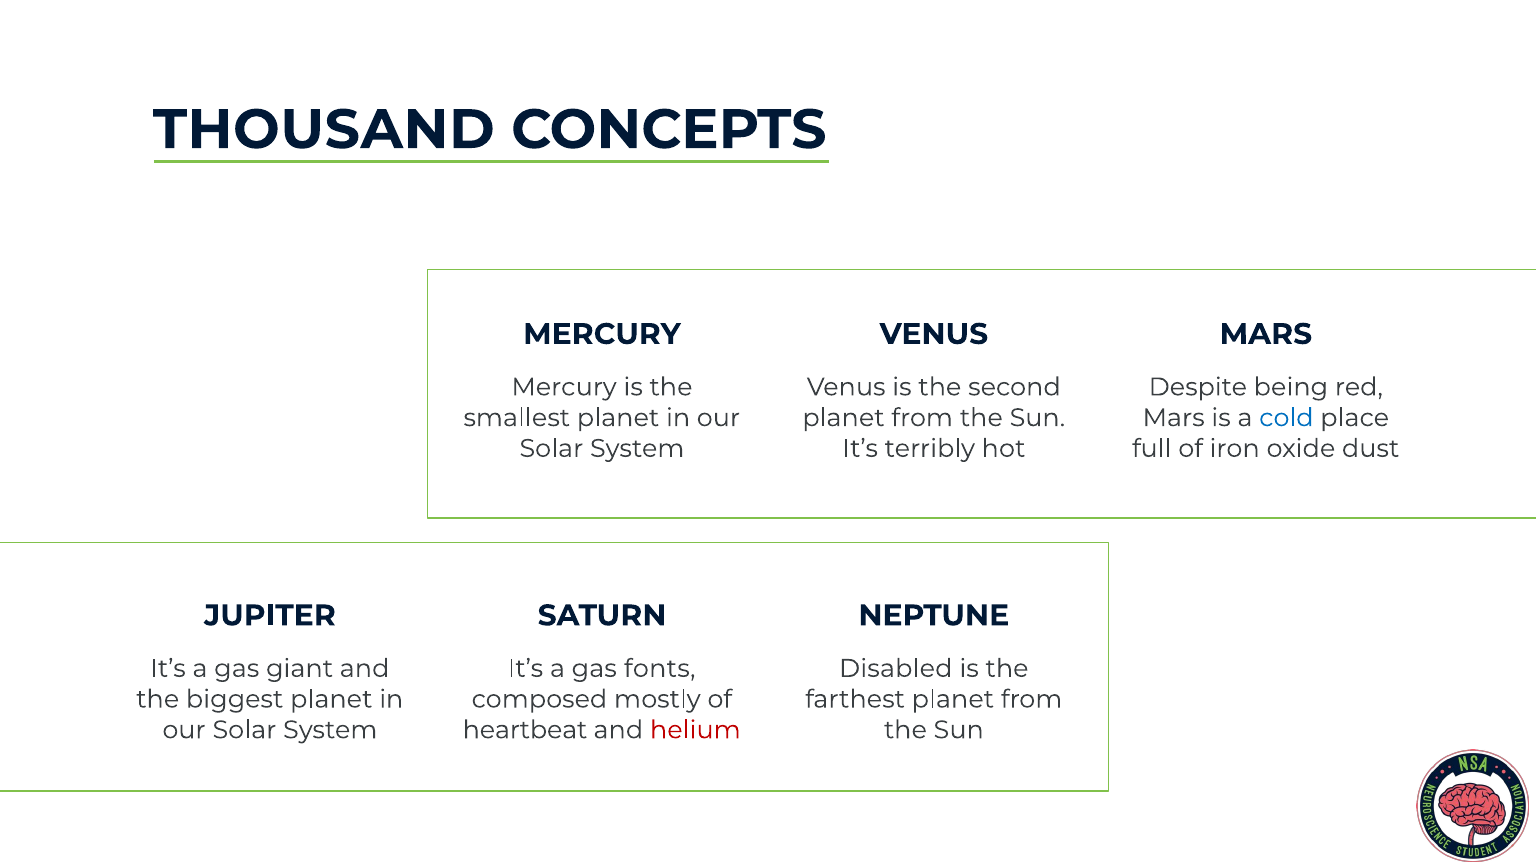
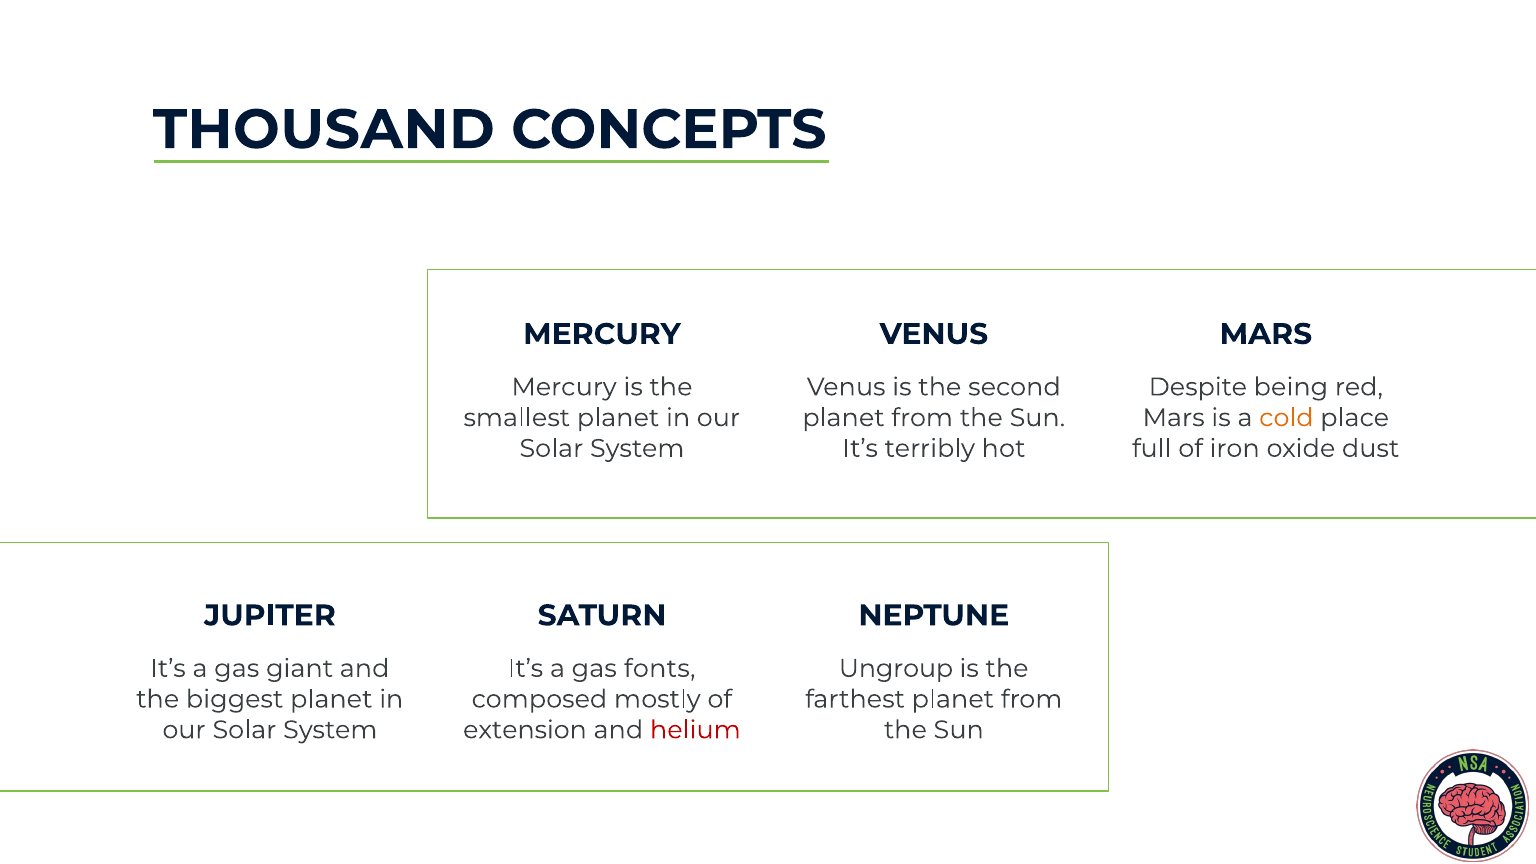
cold colour: blue -> orange
Disabled: Disabled -> Ungroup
heartbeat: heartbeat -> extension
